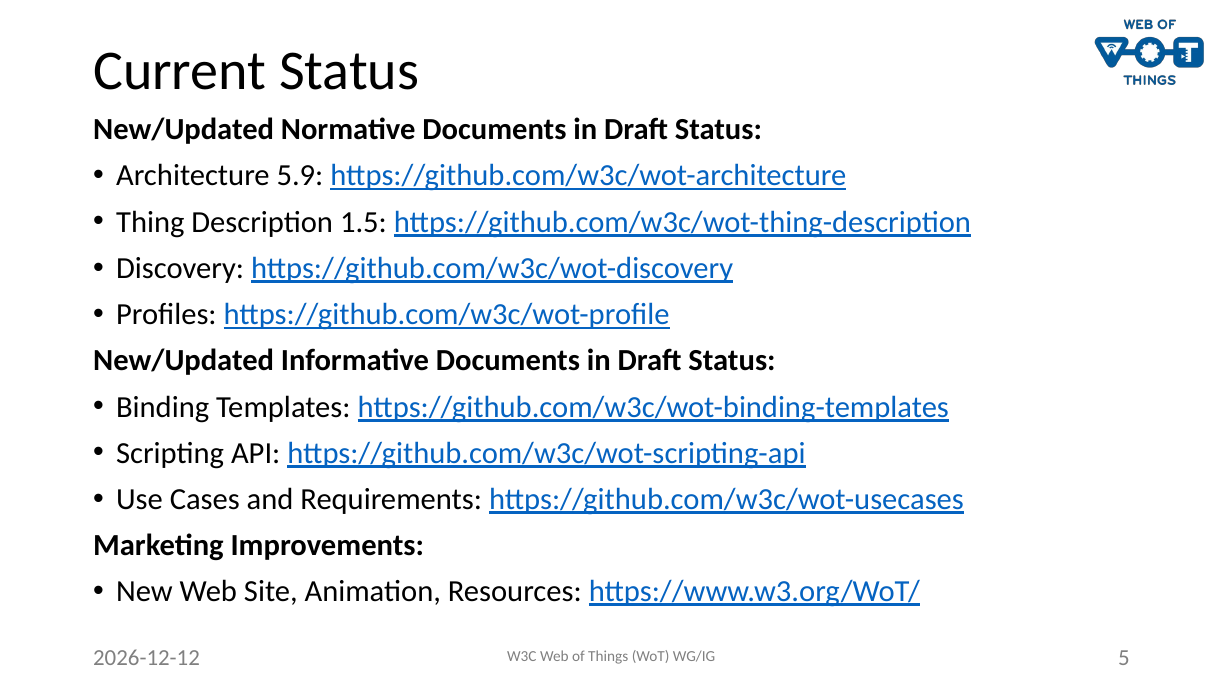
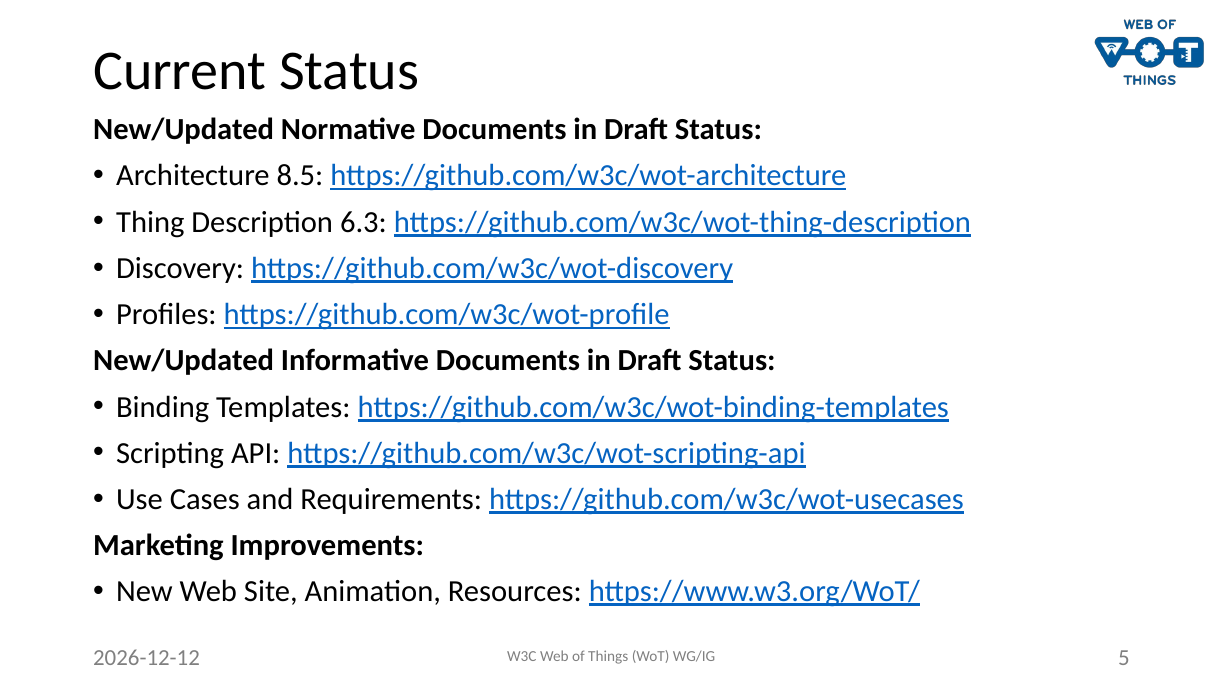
5.9: 5.9 -> 8.5
1.5: 1.5 -> 6.3
